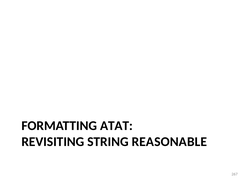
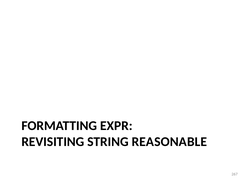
ATAT: ATAT -> EXPR
